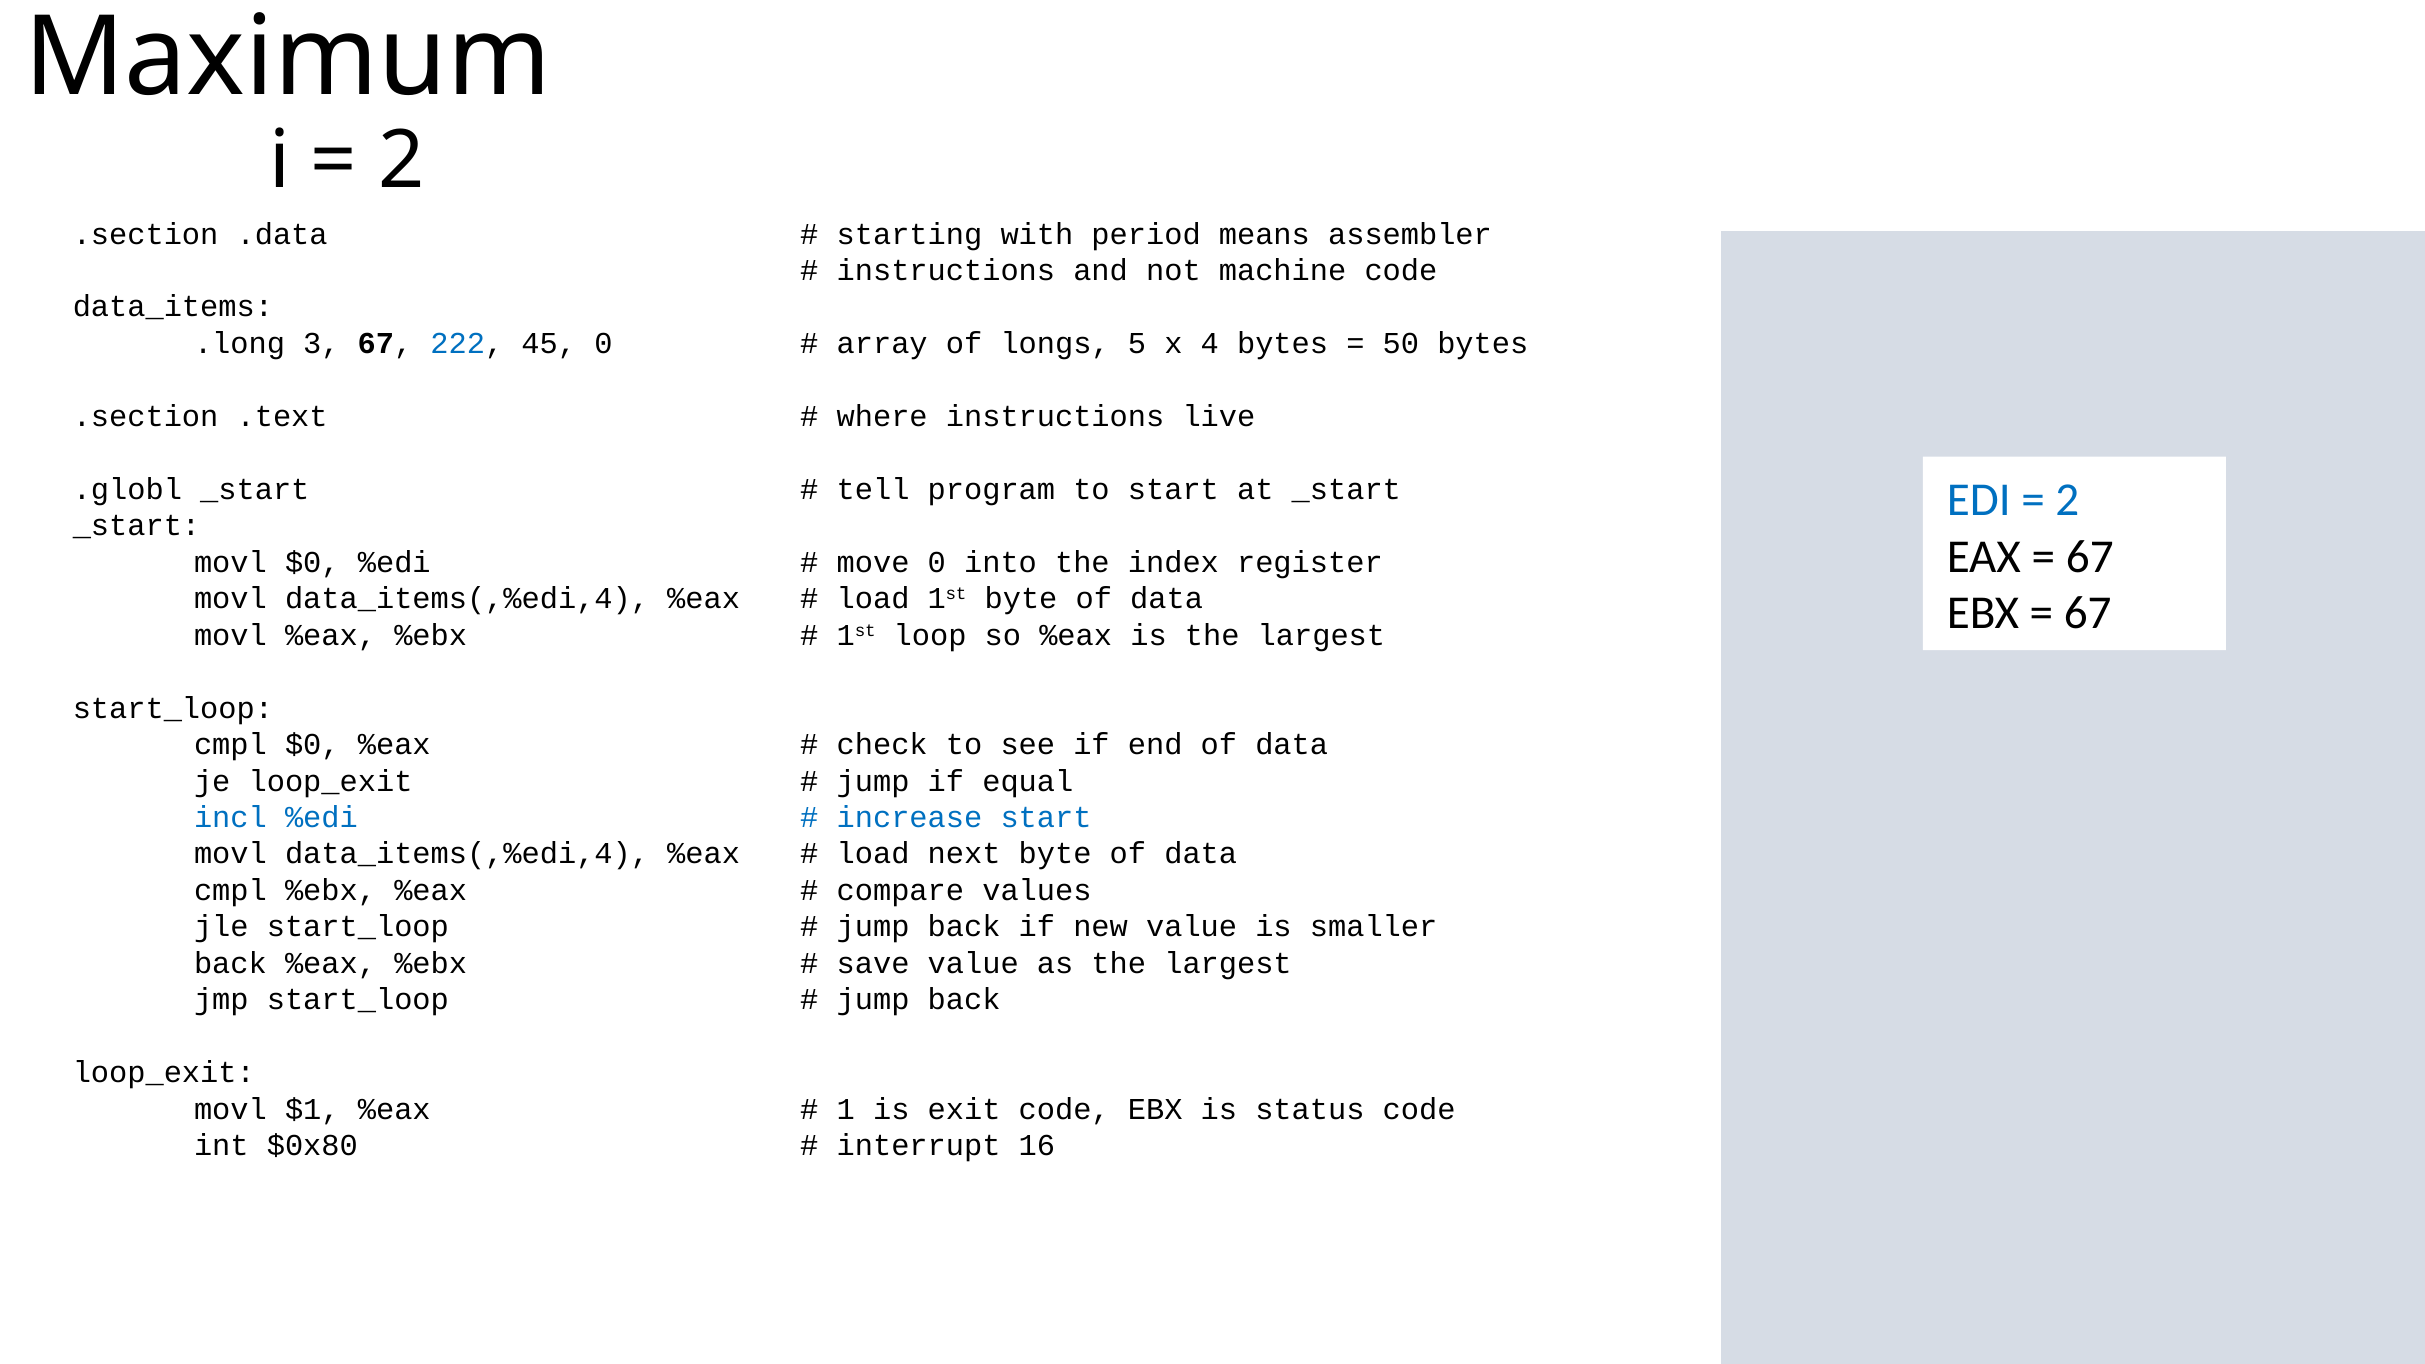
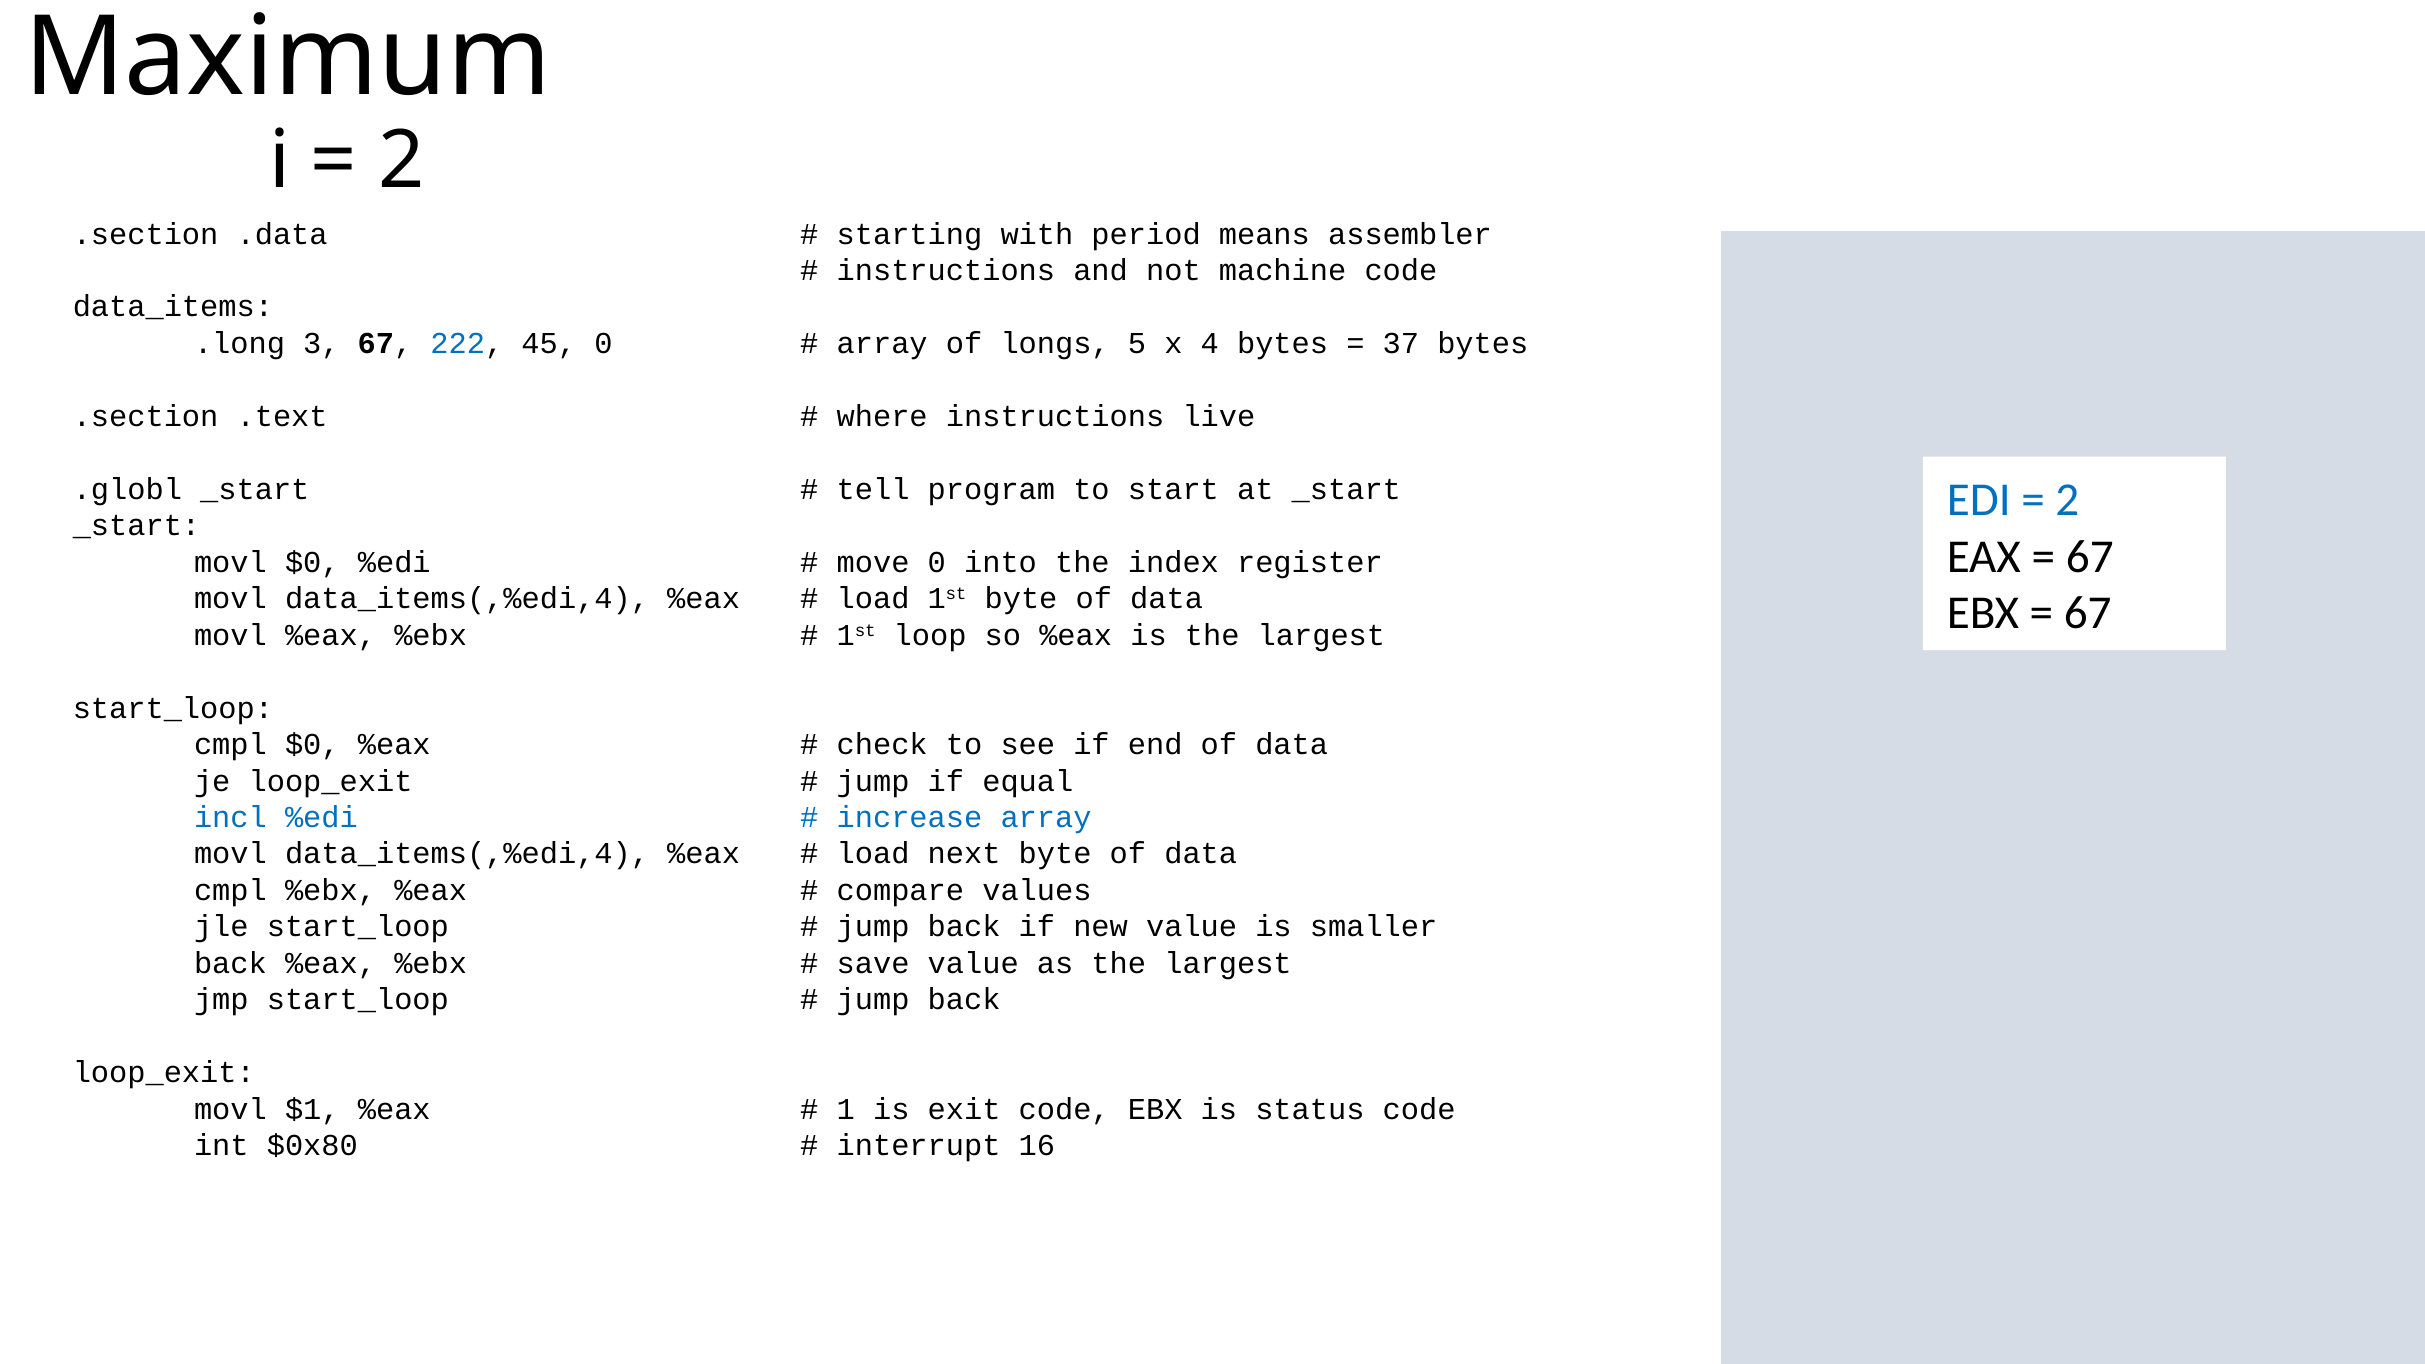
50: 50 -> 37
increase start: start -> array
